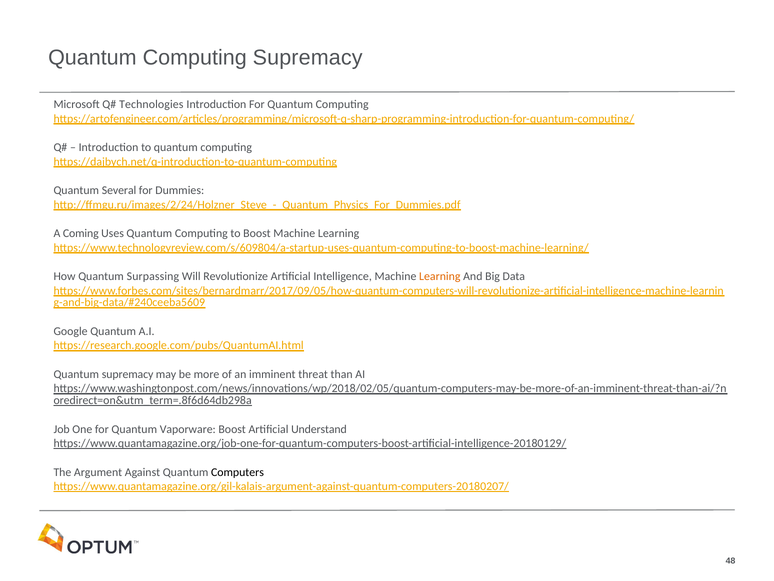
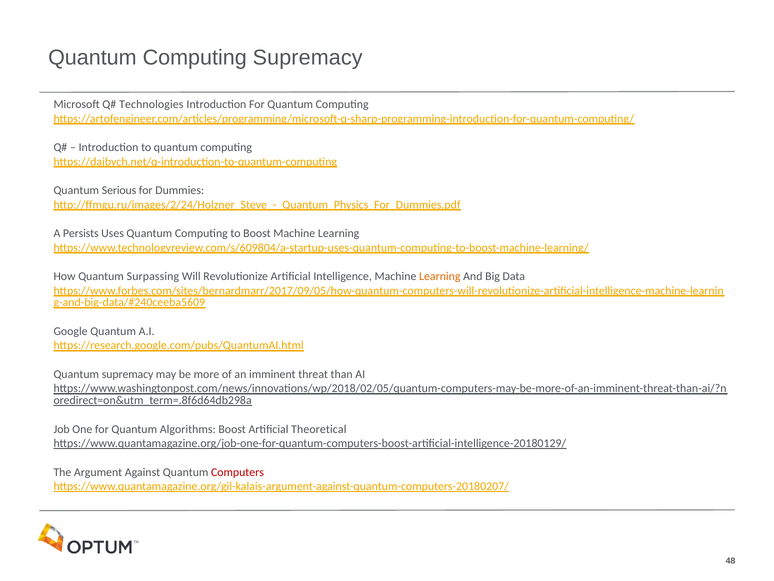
Several: Several -> Serious
Coming: Coming -> Persists
Vaporware: Vaporware -> Algorithms
Understand: Understand -> Theoretical
Computers colour: black -> red
